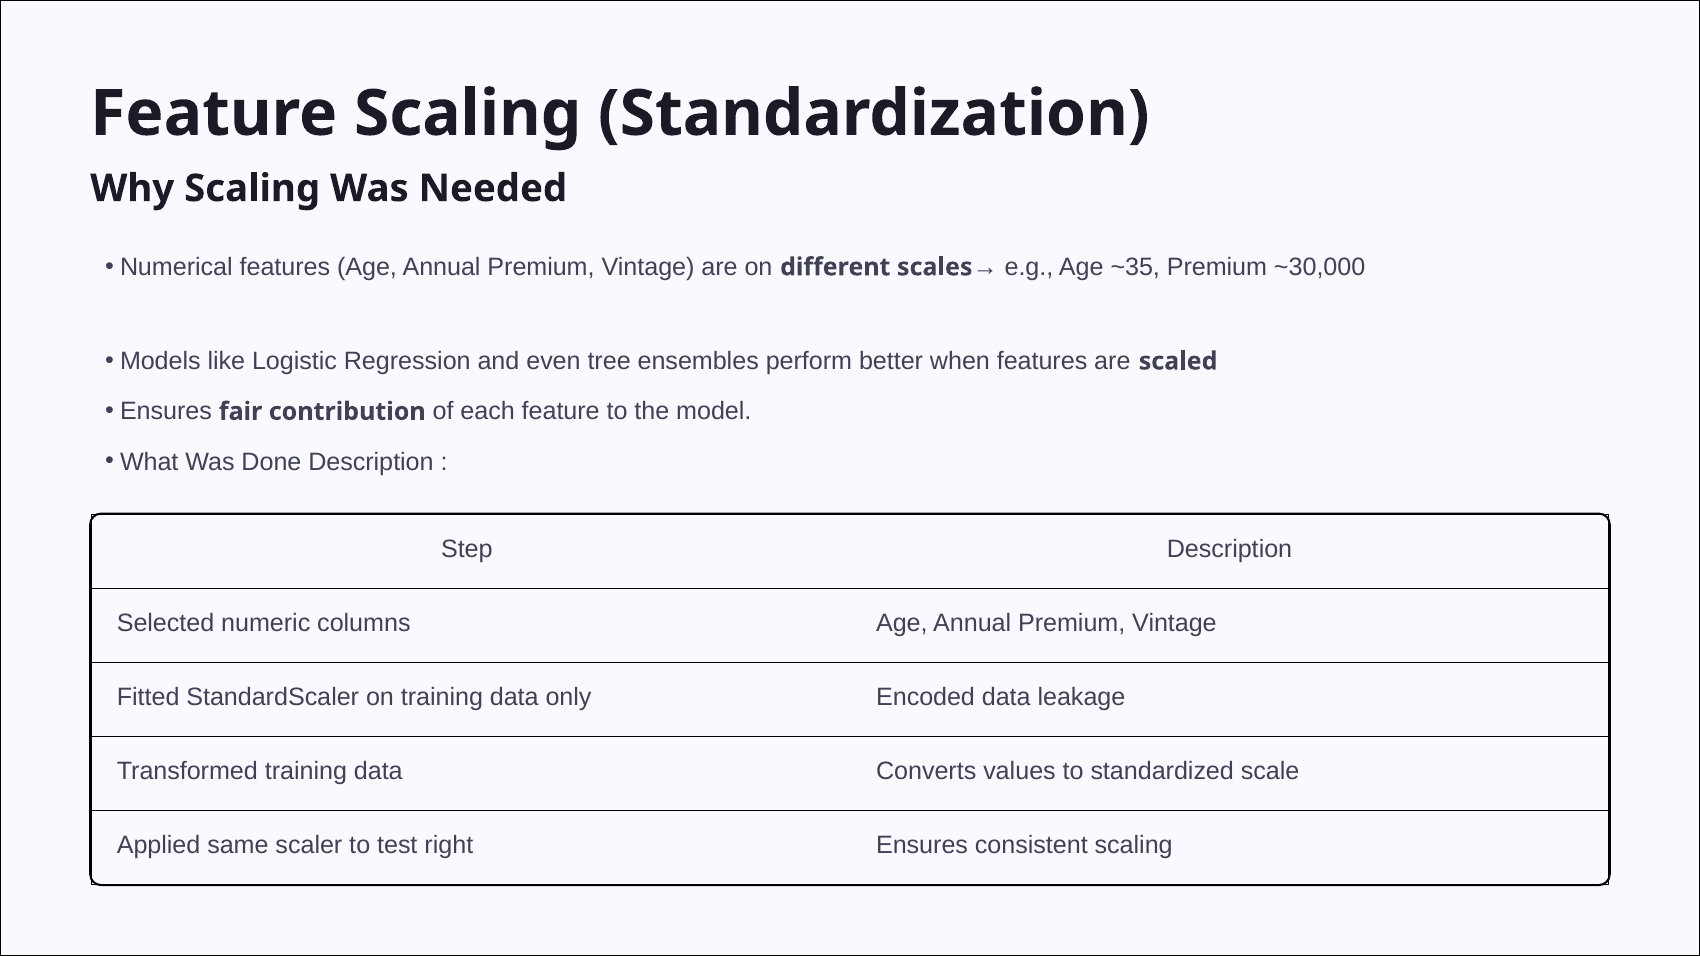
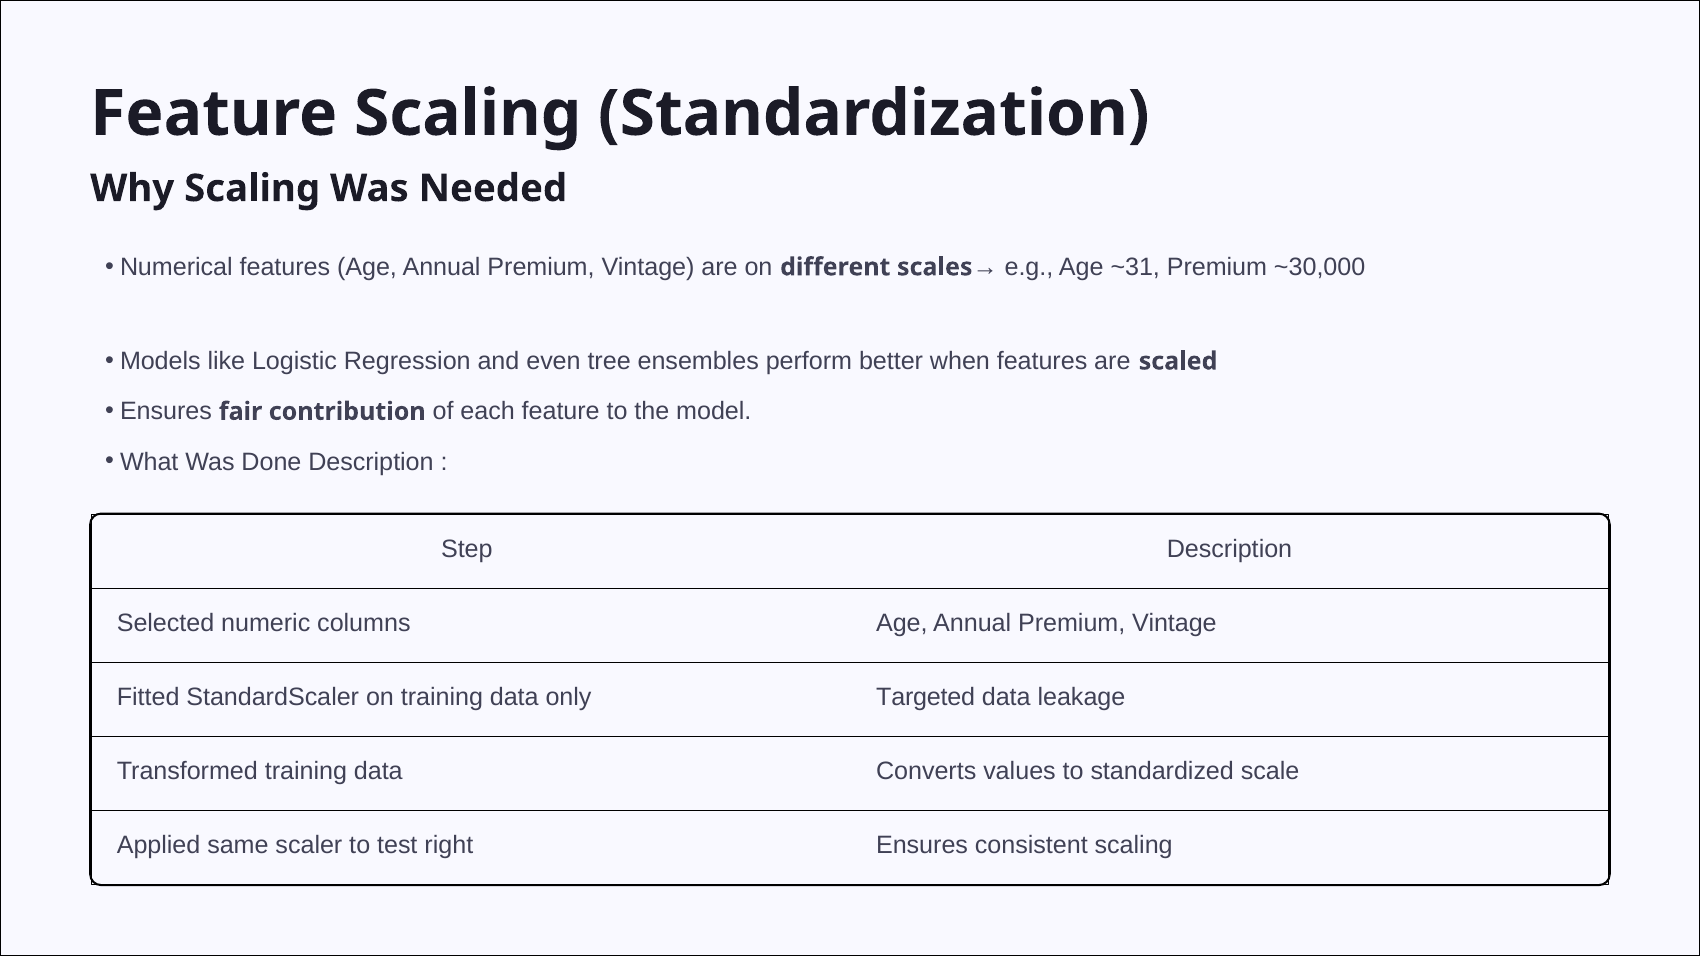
~35: ~35 -> ~31
Encoded: Encoded -> Targeted
